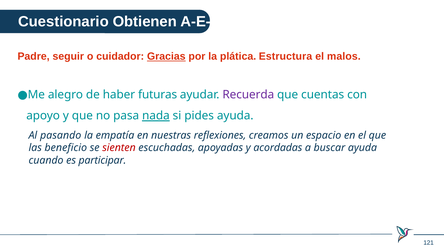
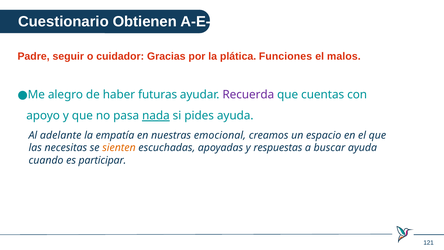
Gracias underline: present -> none
Estructura: Estructura -> Funciones
pasando: pasando -> adelante
reflexiones: reflexiones -> emocional
beneficio: beneficio -> necesitas
sienten colour: red -> orange
acordadas: acordadas -> respuestas
